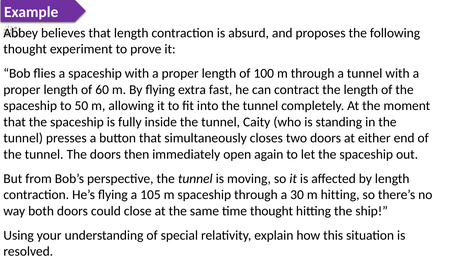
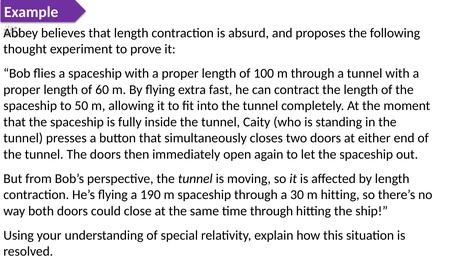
105: 105 -> 190
time thought: thought -> through
